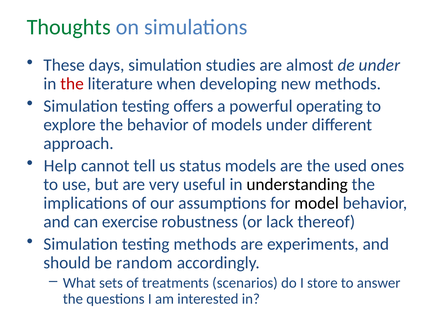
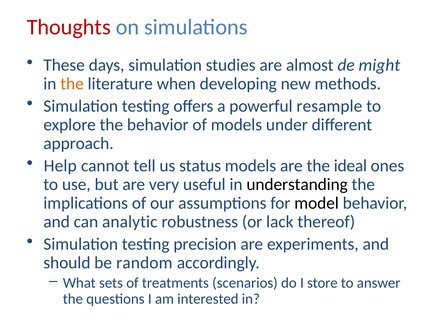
Thoughts colour: green -> red
de under: under -> might
the at (72, 84) colour: red -> orange
operating: operating -> resample
used: used -> ideal
exercise: exercise -> analytic
testing methods: methods -> precision
